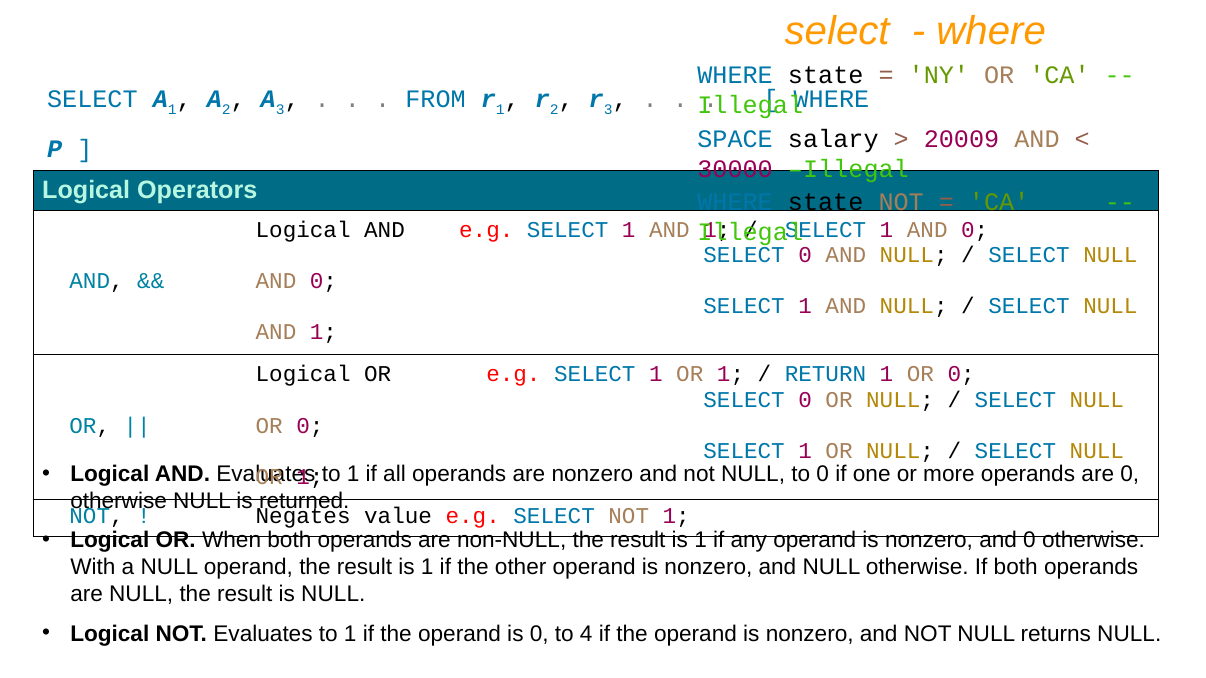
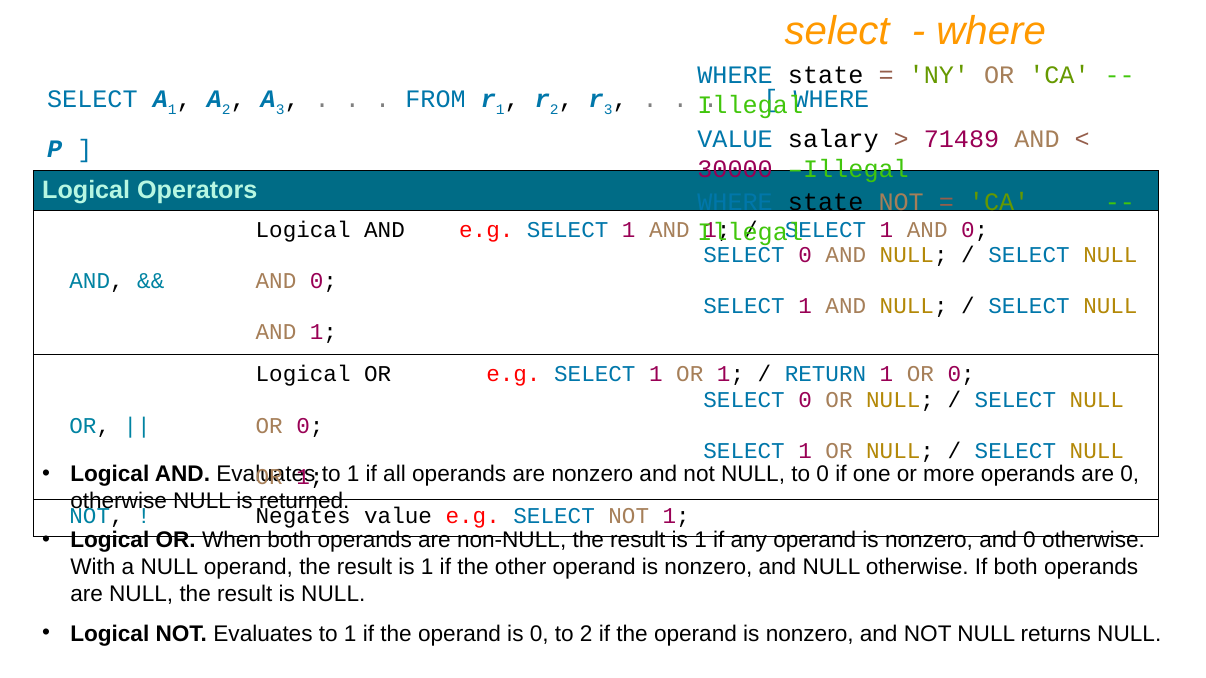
SPACE at (735, 139): SPACE -> VALUE
20009: 20009 -> 71489
to 4: 4 -> 2
